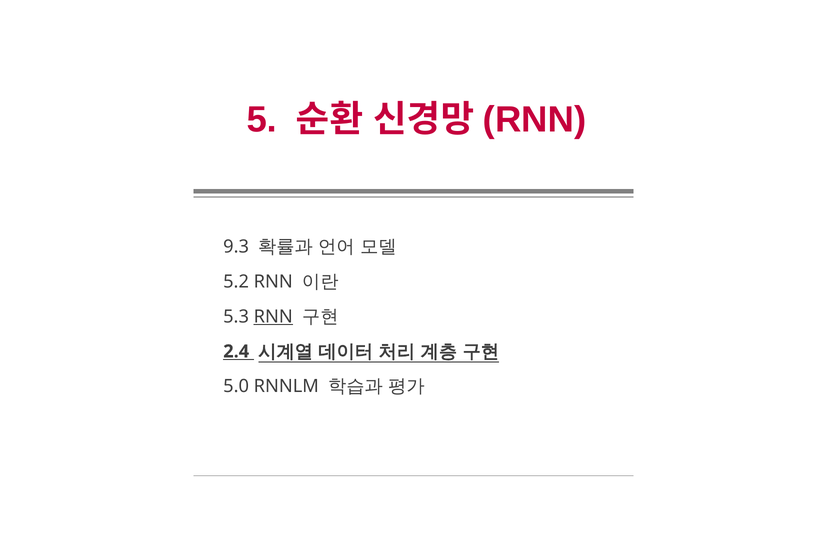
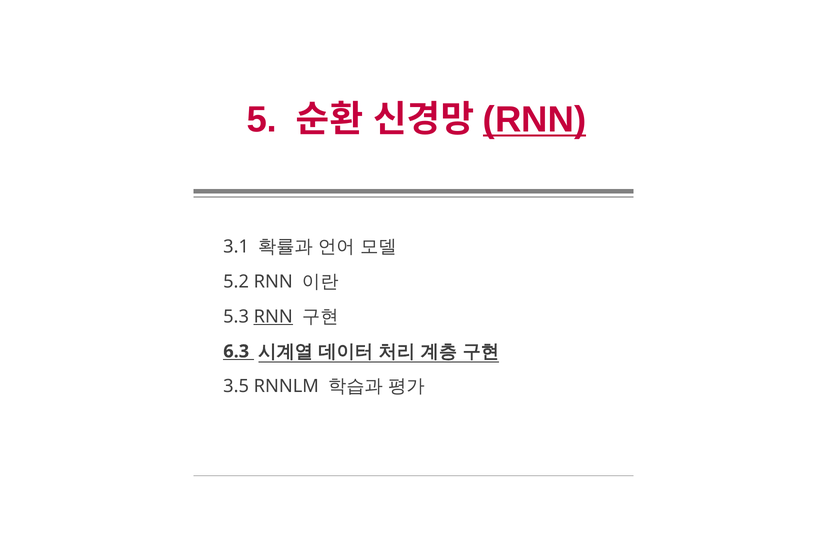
RNN at (535, 120) underline: none -> present
9.3: 9.3 -> 3.1
2.4: 2.4 -> 6.3
5.0: 5.0 -> 3.5
